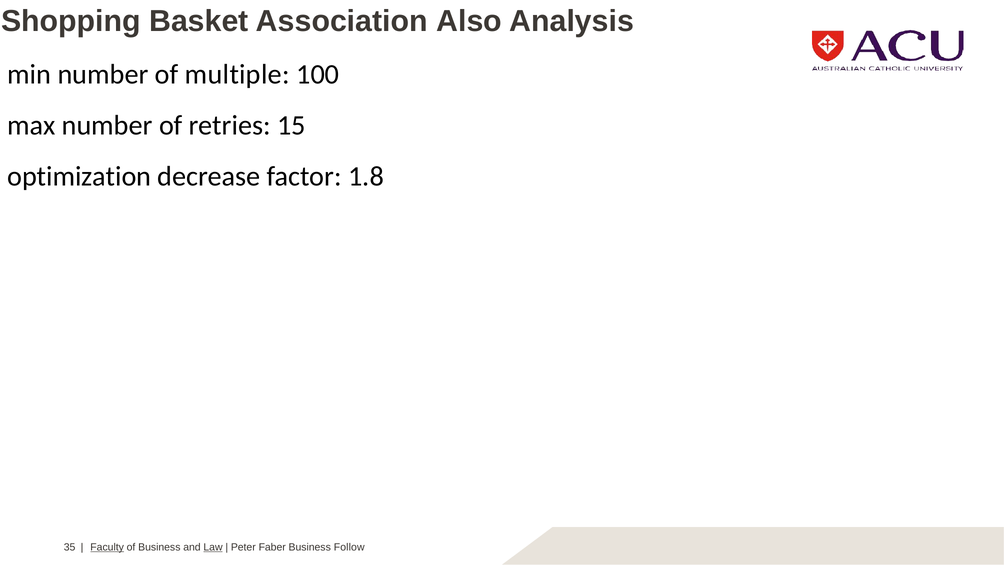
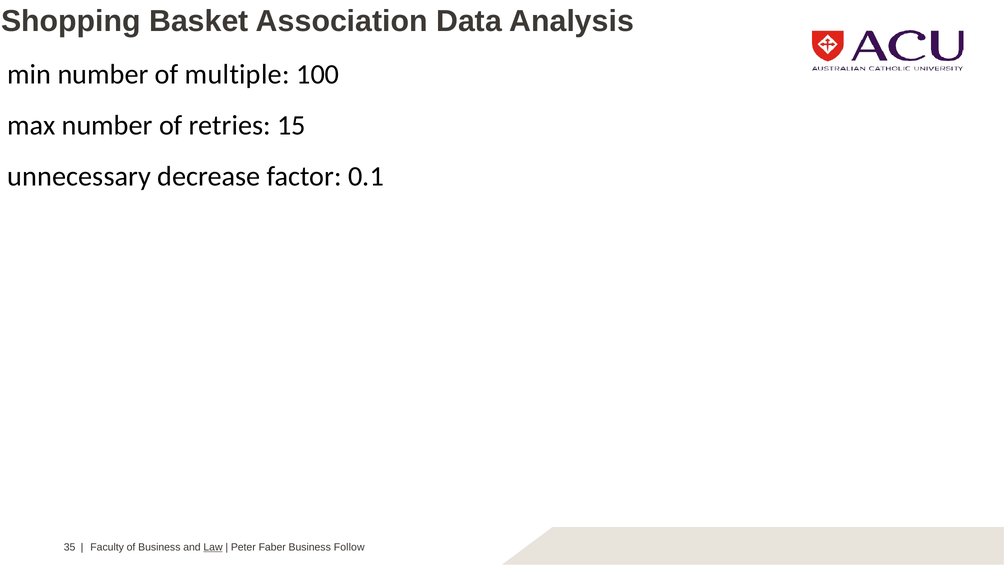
Also: Also -> Data
optimization: optimization -> unnecessary
1.8: 1.8 -> 0.1
Faculty underline: present -> none
